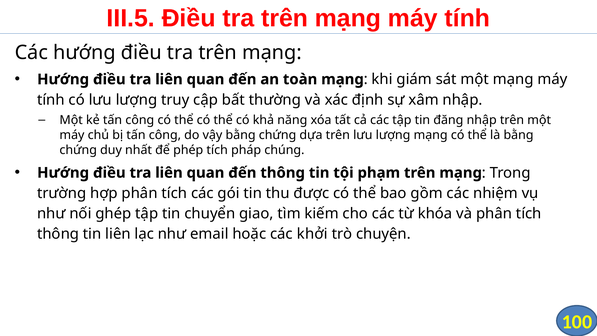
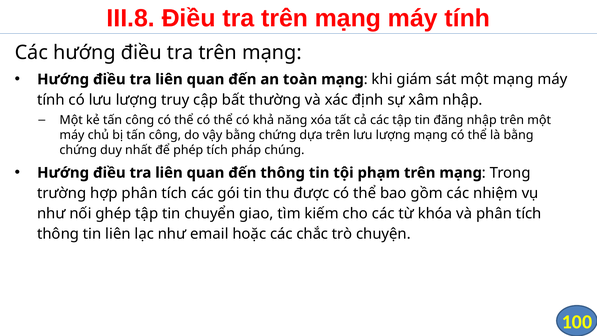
III.5: III.5 -> III.8
khởi: khởi -> chắc
